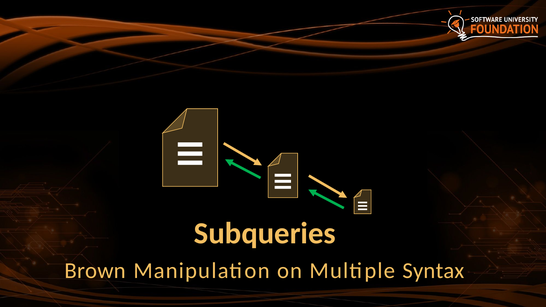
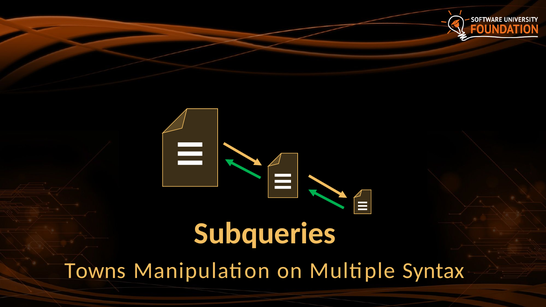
Brown: Brown -> Towns
